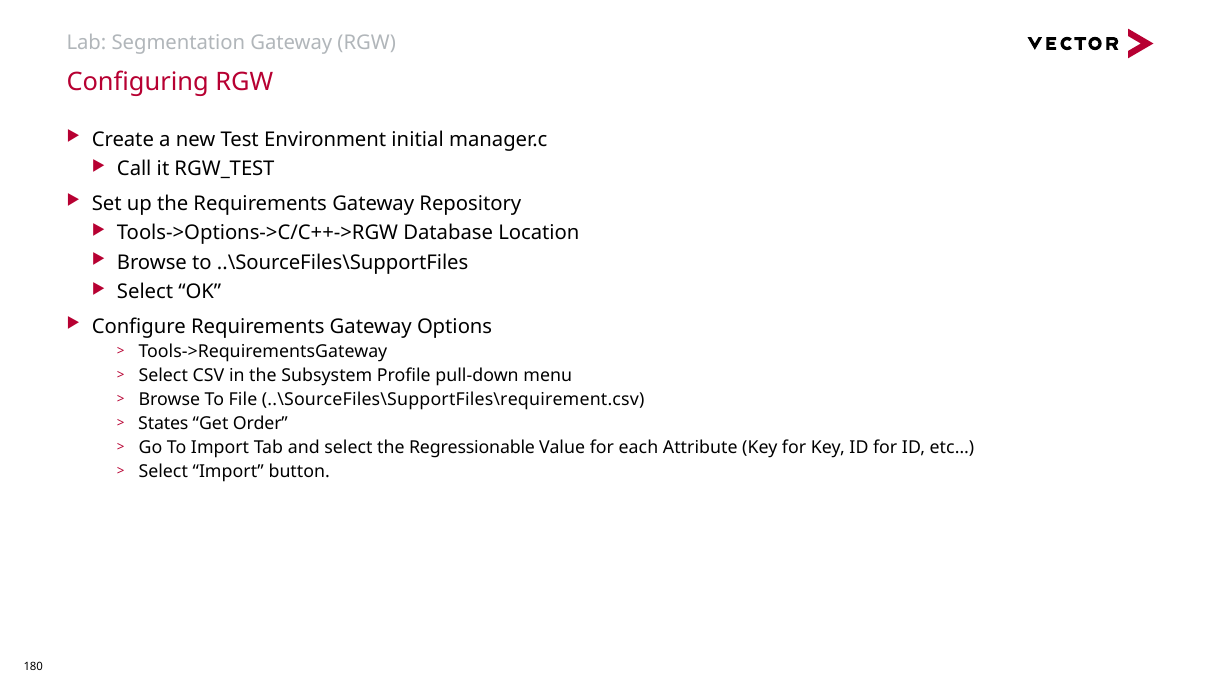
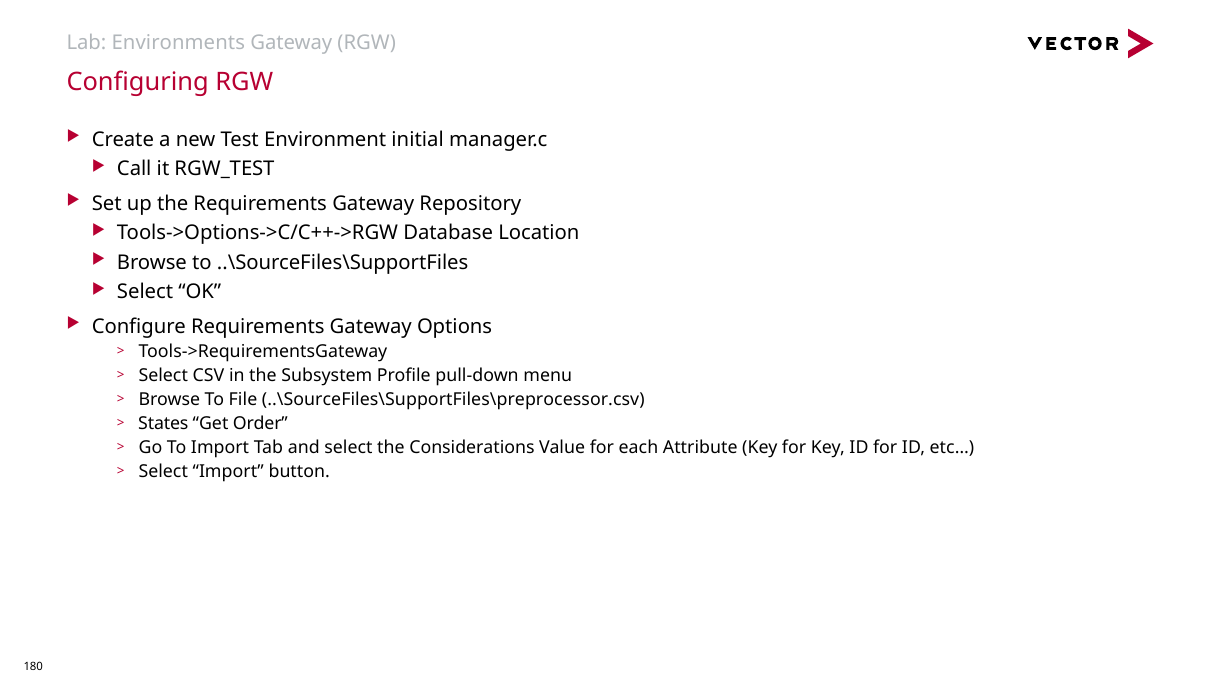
Segmentation: Segmentation -> Environments
..\SourceFiles\SupportFiles\requirement.csv: ..\SourceFiles\SupportFiles\requirement.csv -> ..\SourceFiles\SupportFiles\preprocessor.csv
Regressionable: Regressionable -> Considerations
